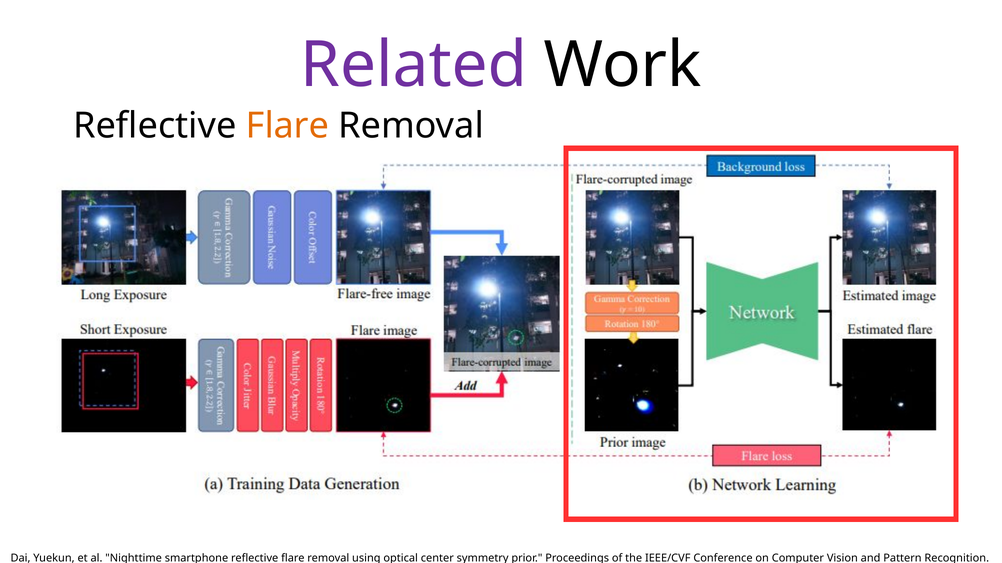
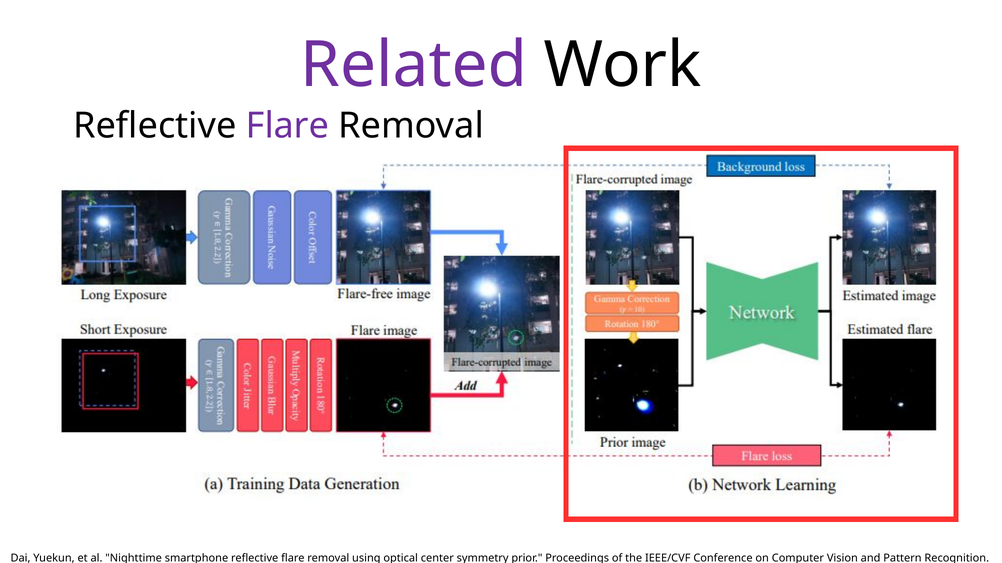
Flare at (287, 126) colour: orange -> purple
